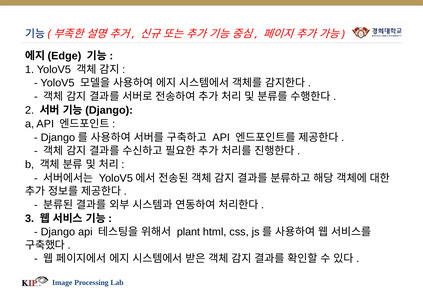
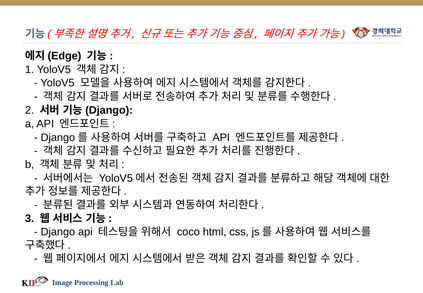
plant: plant -> coco
